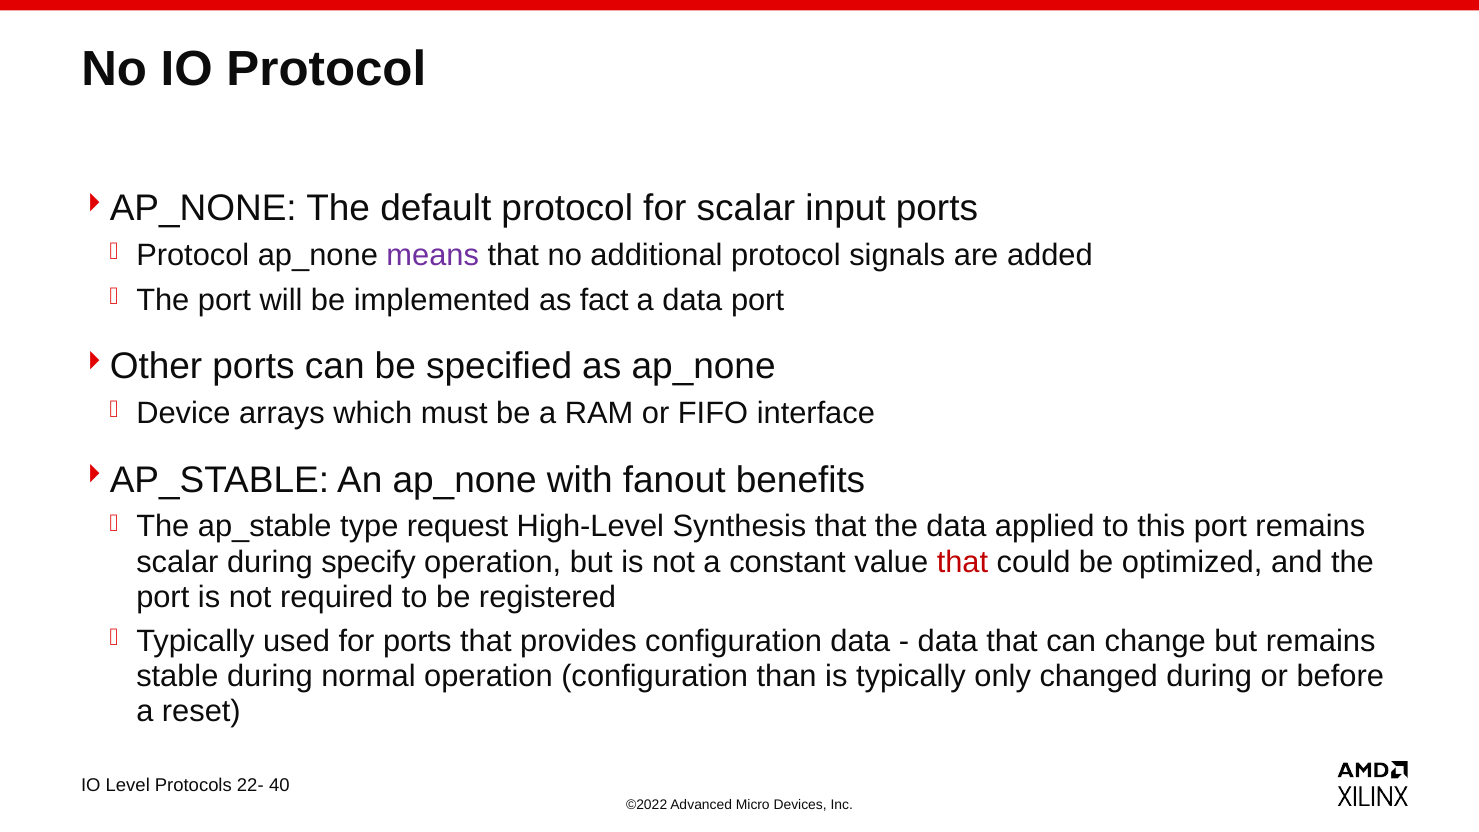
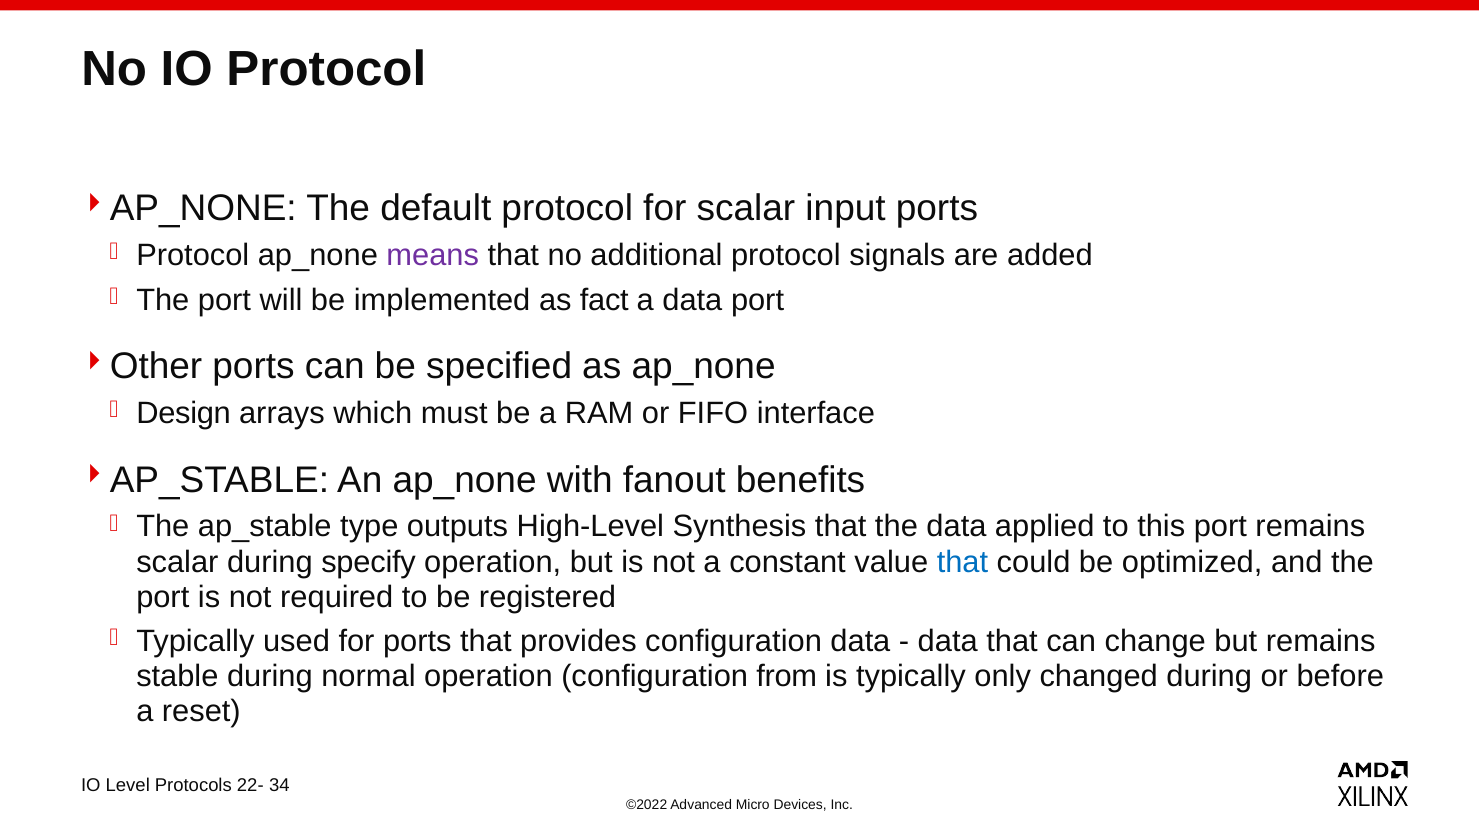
Device: Device -> Design
request: request -> outputs
that at (962, 562) colour: red -> blue
than: than -> from
40: 40 -> 34
